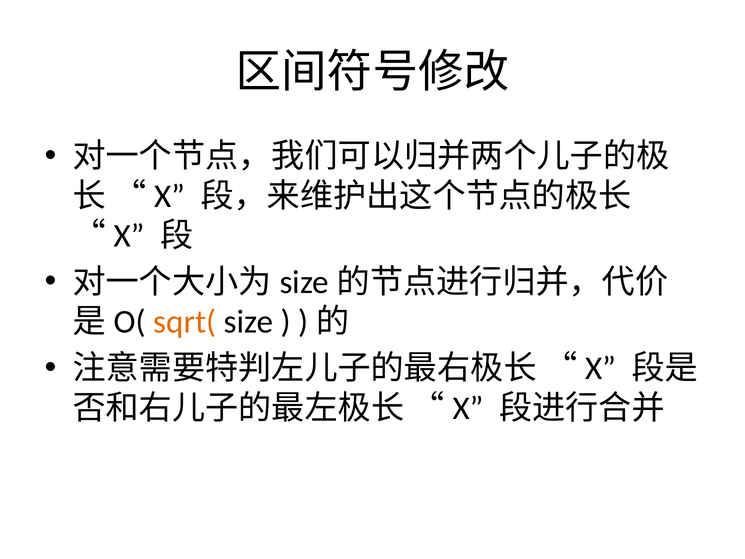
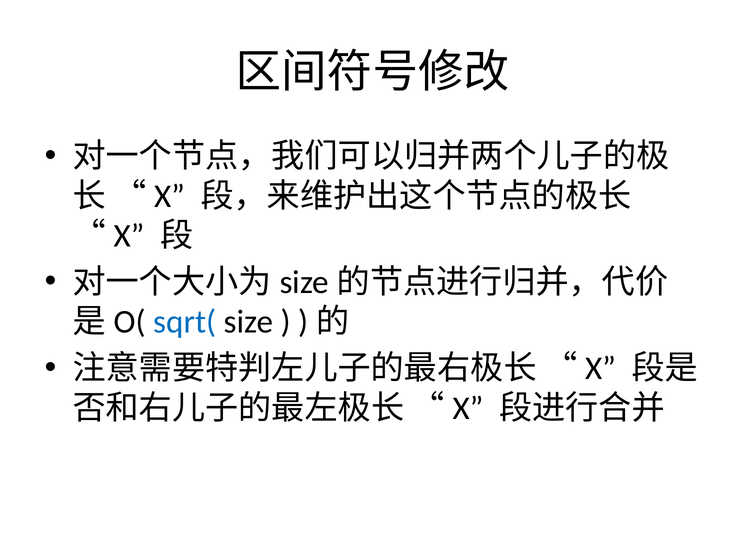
sqrt( colour: orange -> blue
